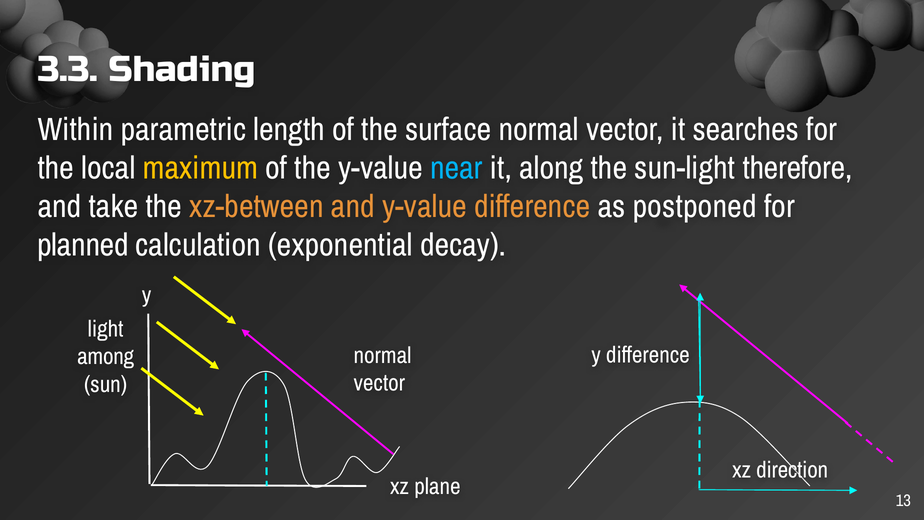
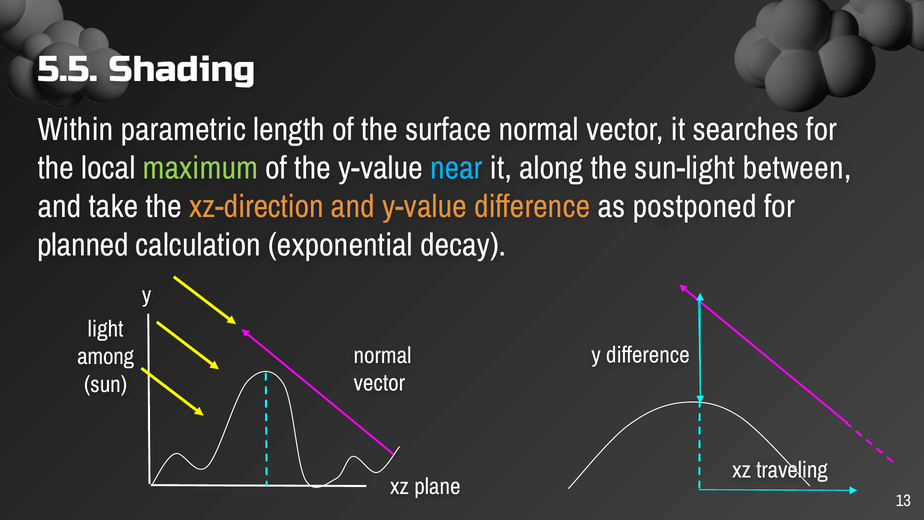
3.3: 3.3 -> 5.5
maximum colour: yellow -> light green
therefore: therefore -> between
xz-between: xz-between -> xz-direction
direction: direction -> traveling
